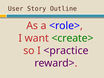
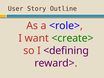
<practice: <practice -> <defining
